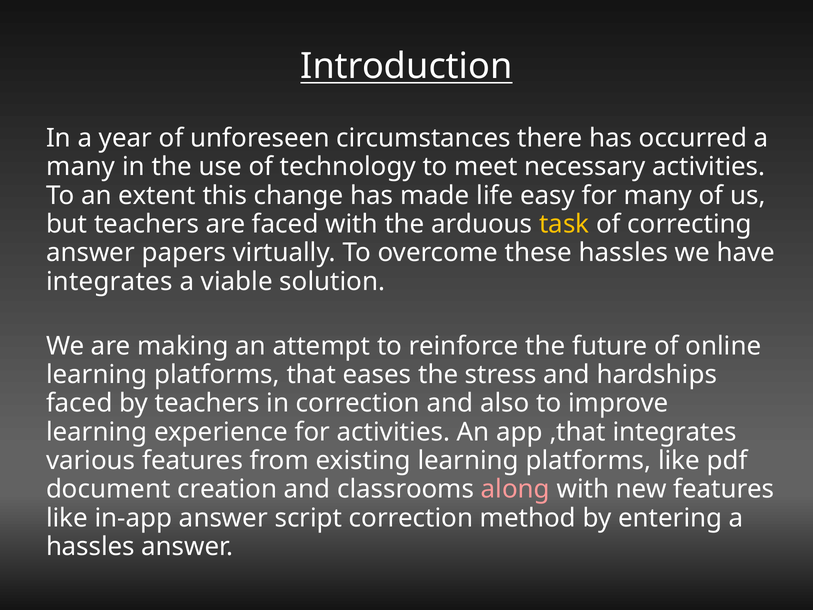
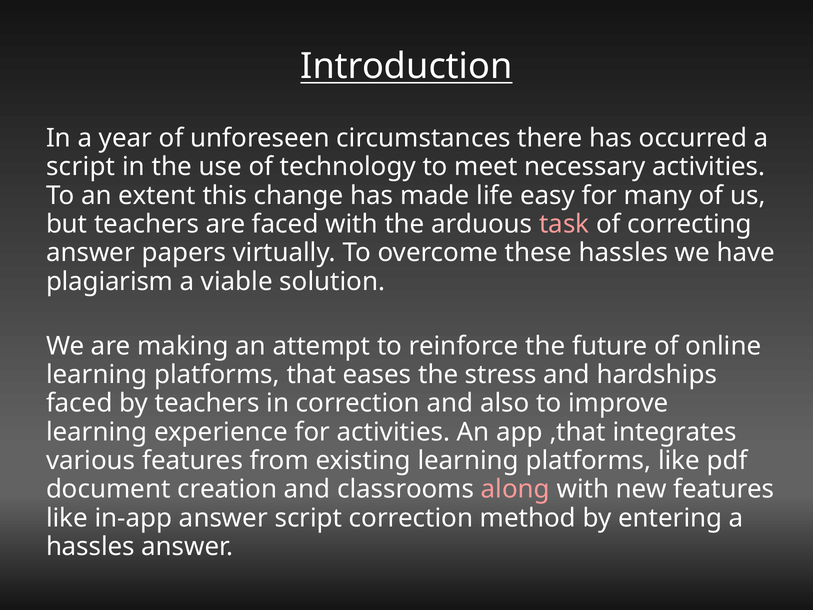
many at (81, 167): many -> script
task colour: yellow -> pink
integrates at (109, 281): integrates -> plagiarism
